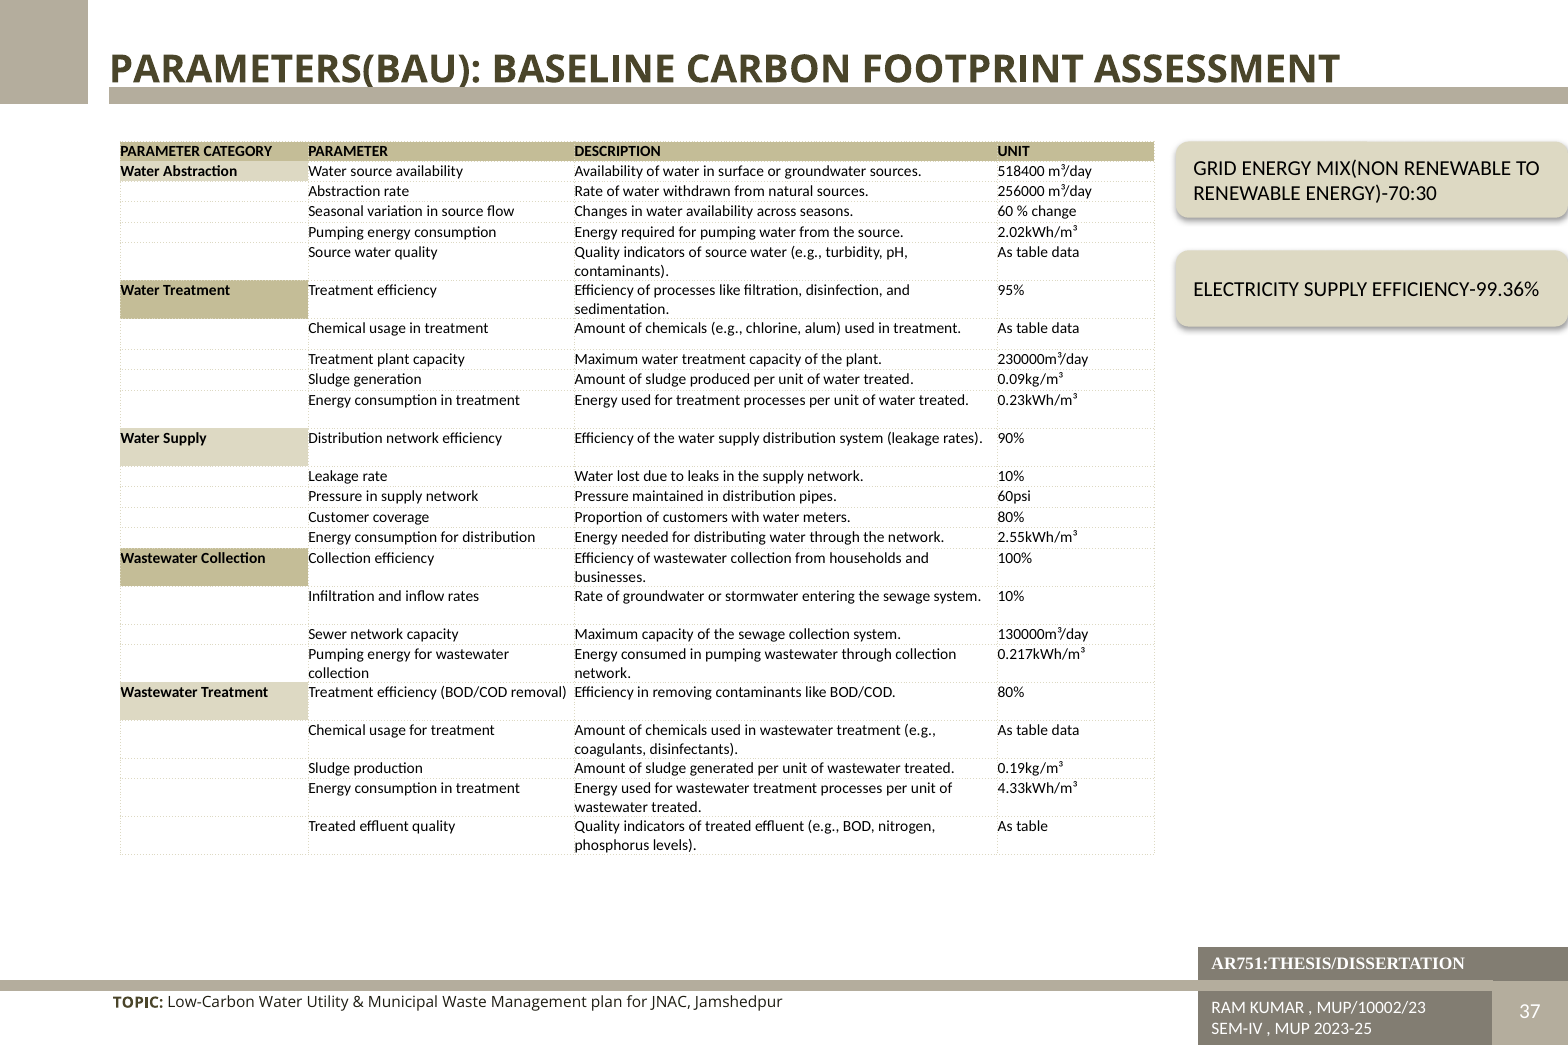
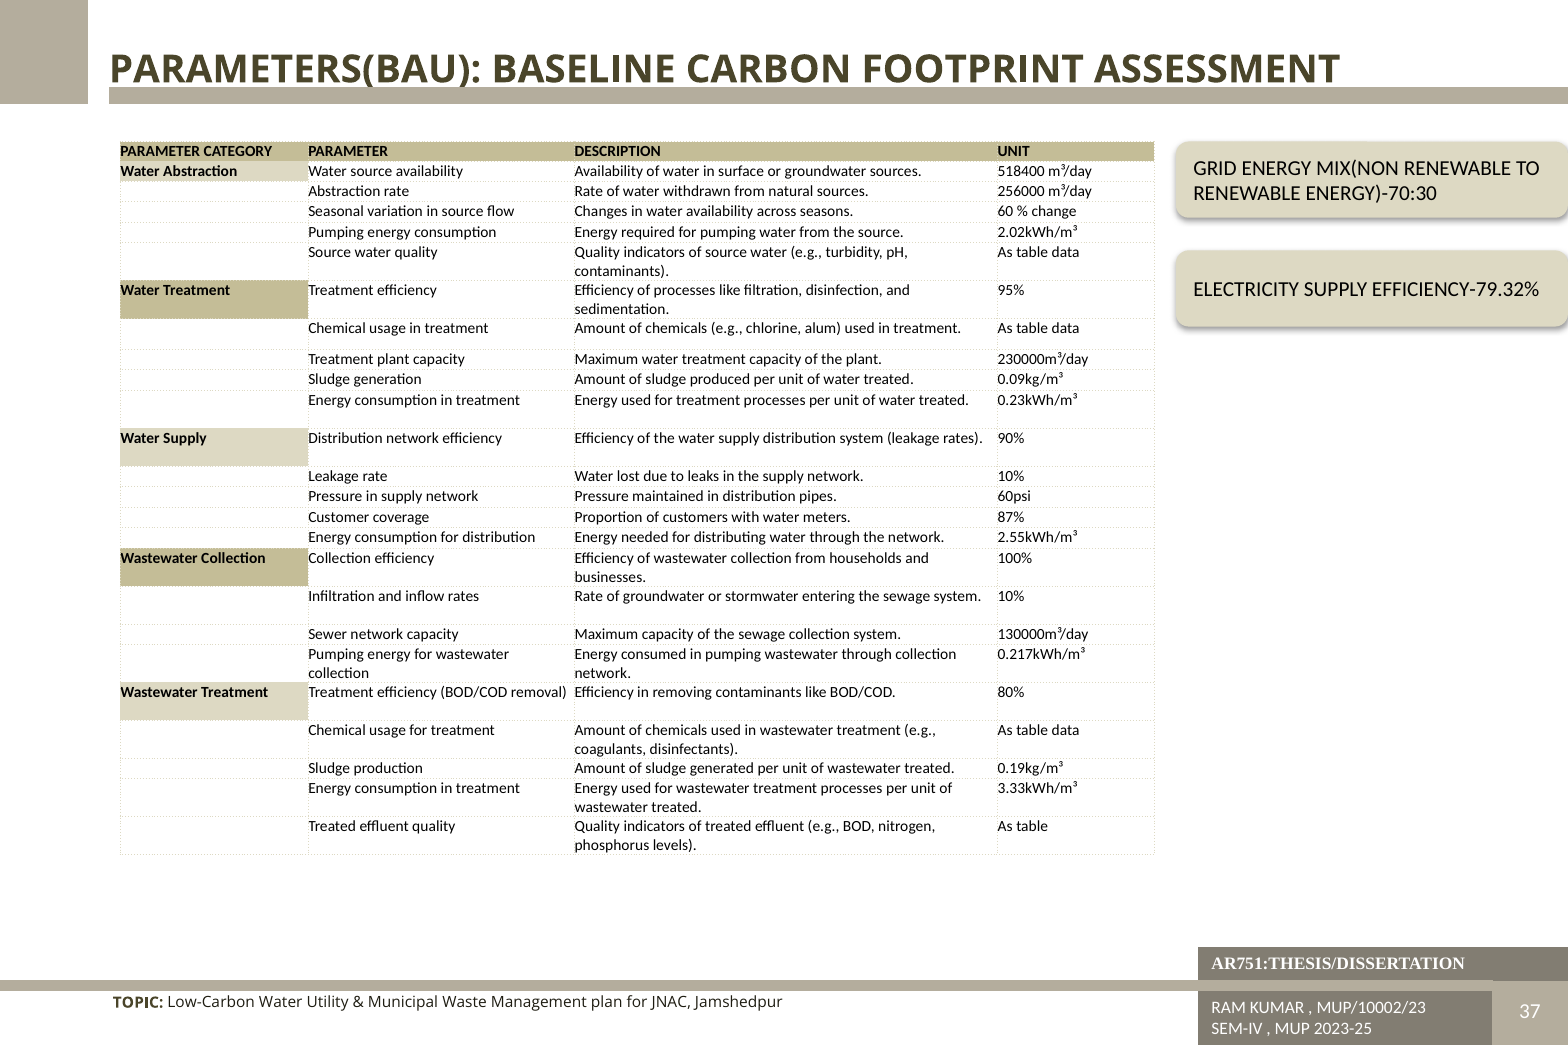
EFFICIENCY-99.36%: EFFICIENCY-99.36% -> EFFICIENCY-79.32%
meters 80%: 80% -> 87%
4.33kWh/m³: 4.33kWh/m³ -> 3.33kWh/m³
